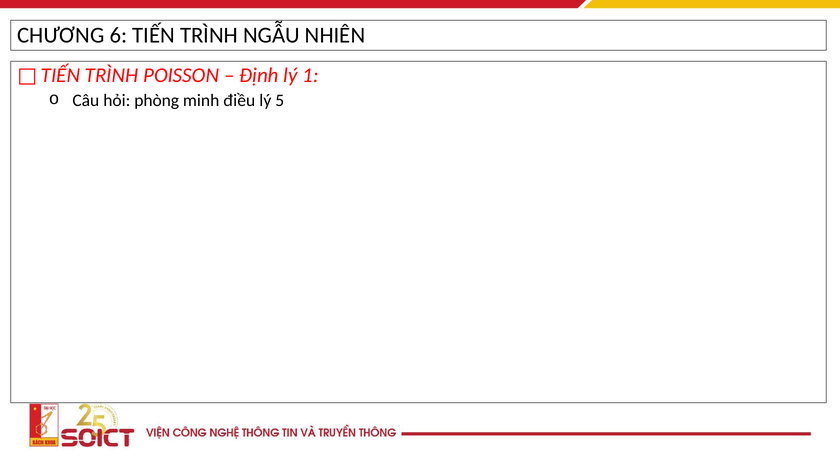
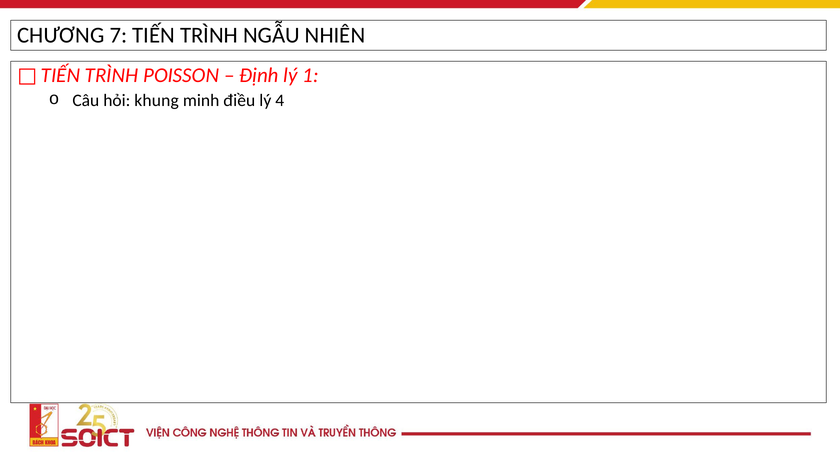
6: 6 -> 7
phòng: phòng -> khung
5: 5 -> 4
